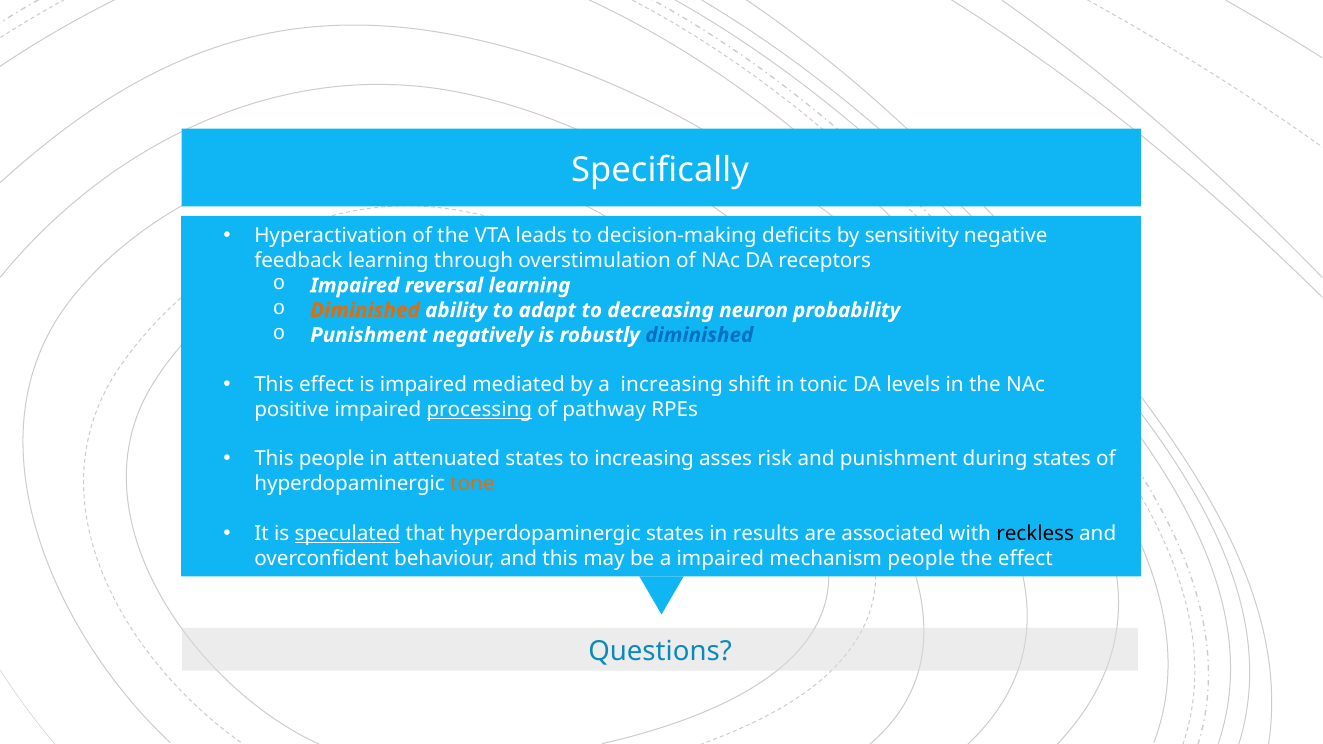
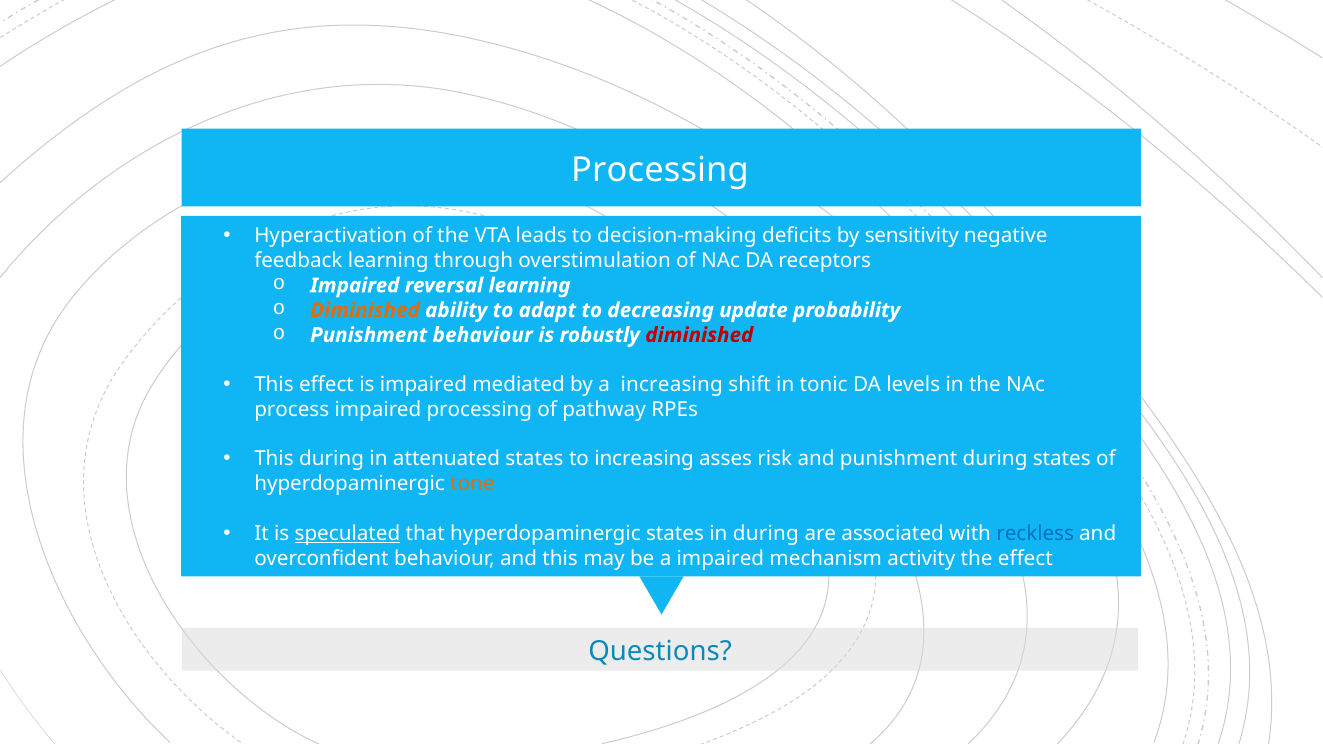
Specifically at (660, 170): Specifically -> Processing
neuron: neuron -> update
Punishment negatively: negatively -> behaviour
diminished at (699, 335) colour: blue -> red
positive: positive -> process
processing at (479, 410) underline: present -> none
This people: people -> during
in results: results -> during
reckless colour: black -> blue
mechanism people: people -> activity
